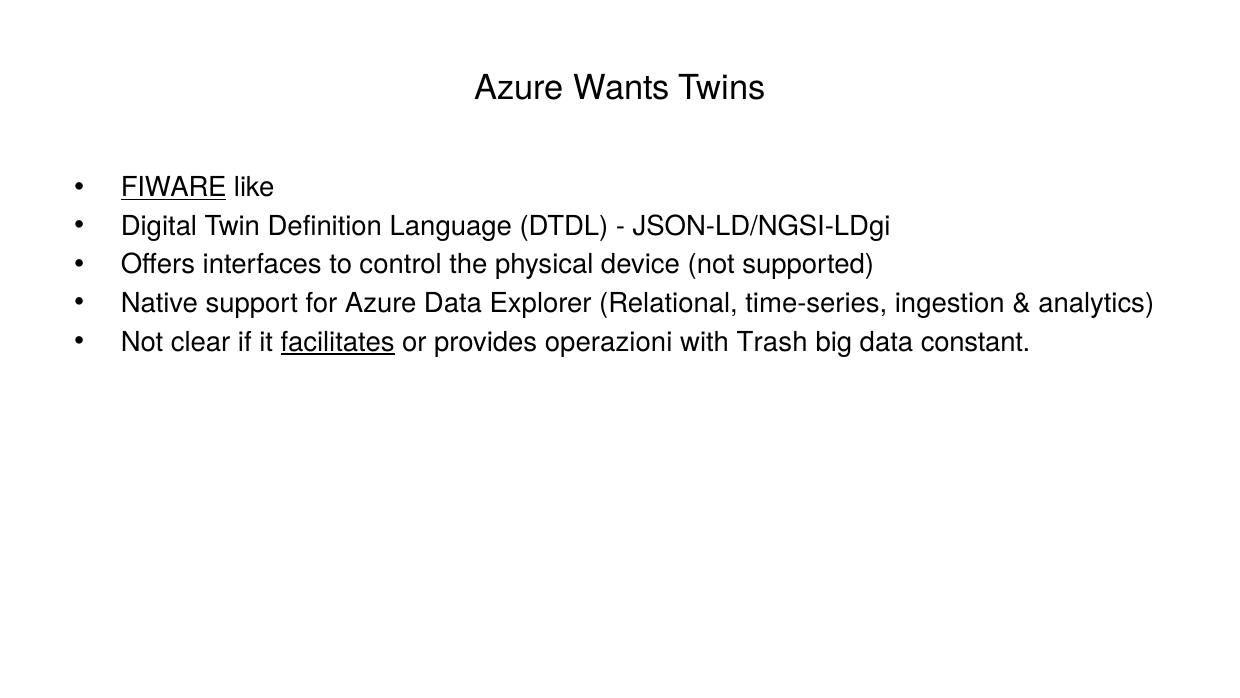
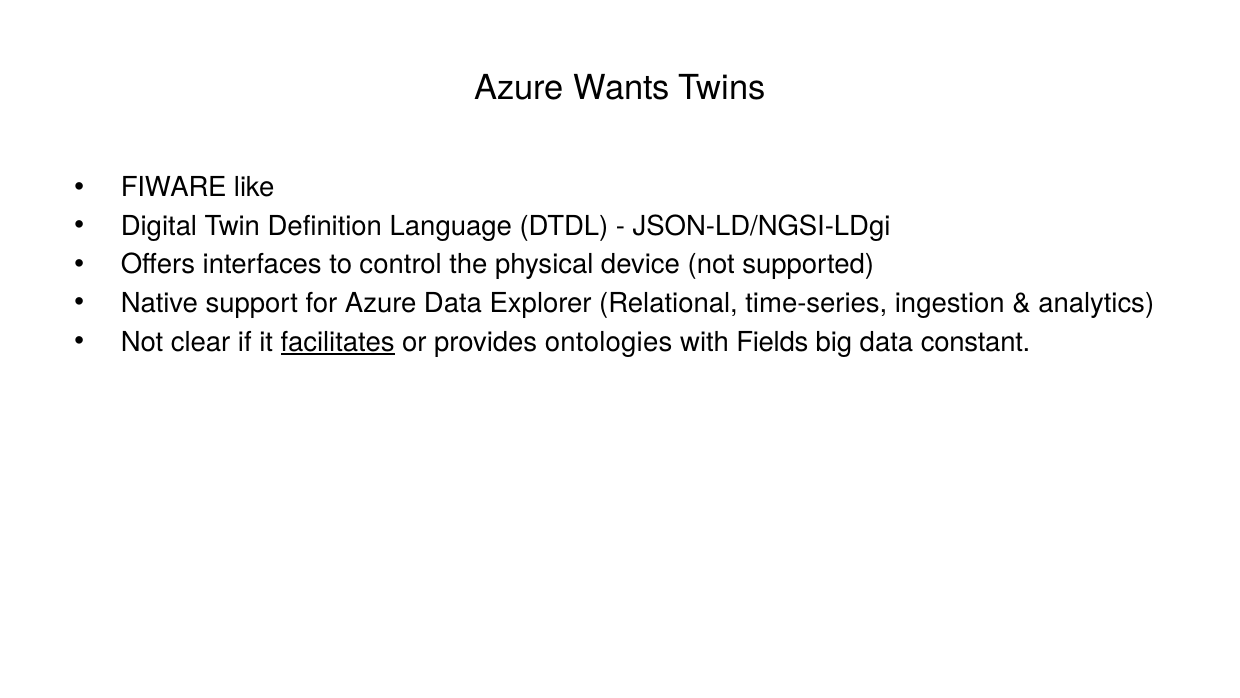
FIWARE underline: present -> none
operazioni: operazioni -> ontologies
Trash: Trash -> Fields
